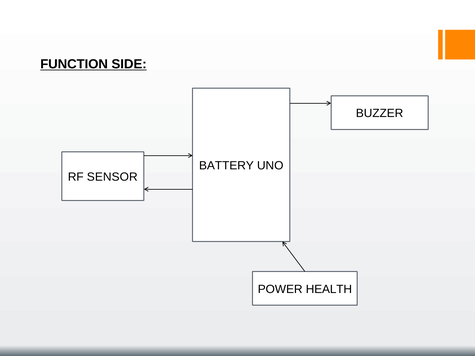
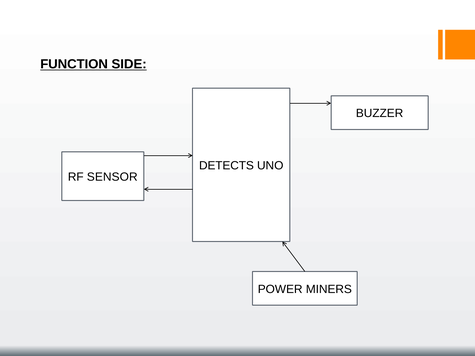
BATTERY: BATTERY -> DETECTS
HEALTH: HEALTH -> MINERS
